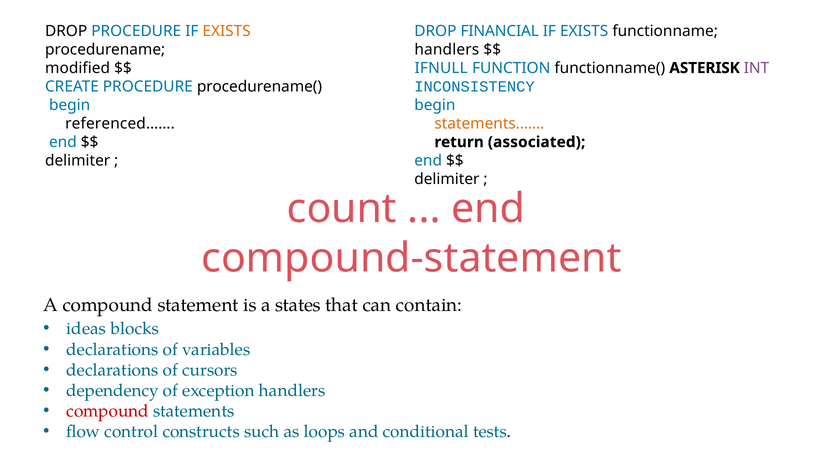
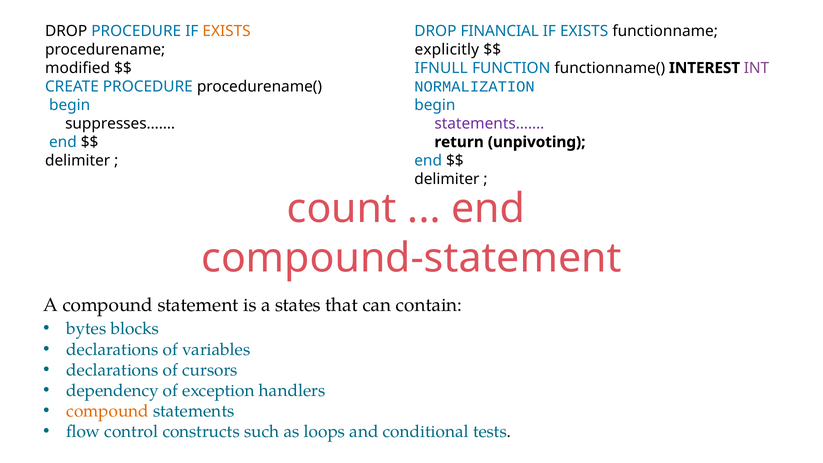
handlers at (447, 49): handlers -> explicitly
ASTERISK: ASTERISK -> INTEREST
INCONSISTENCY: INCONSISTENCY -> NORMALIZATION
referenced……: referenced…… -> suppresses……
statements…… colour: orange -> purple
associated: associated -> unpivoting
ideas: ideas -> bytes
compound at (108, 411) colour: red -> orange
